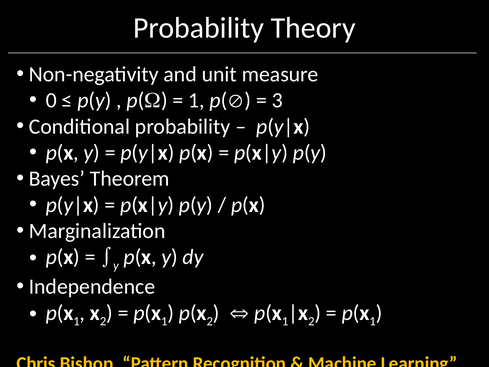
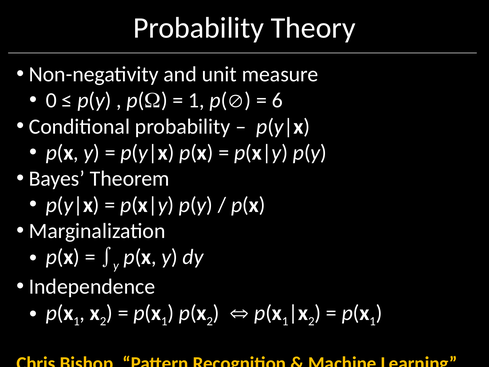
3: 3 -> 6
